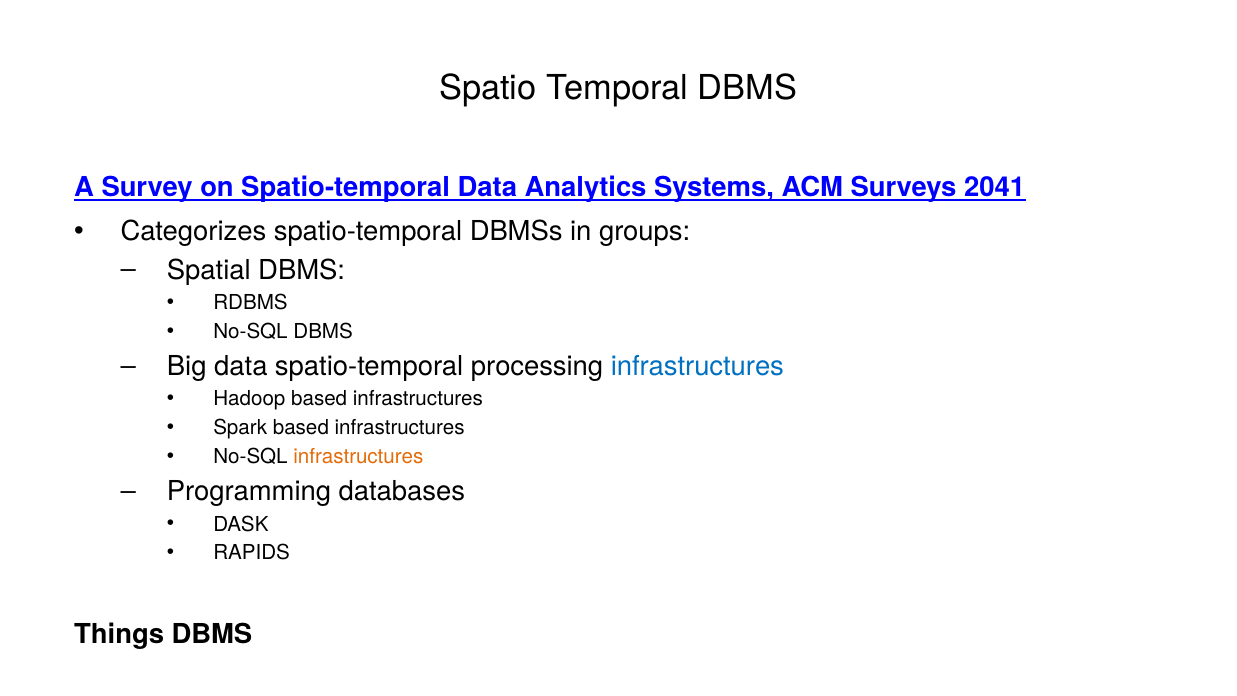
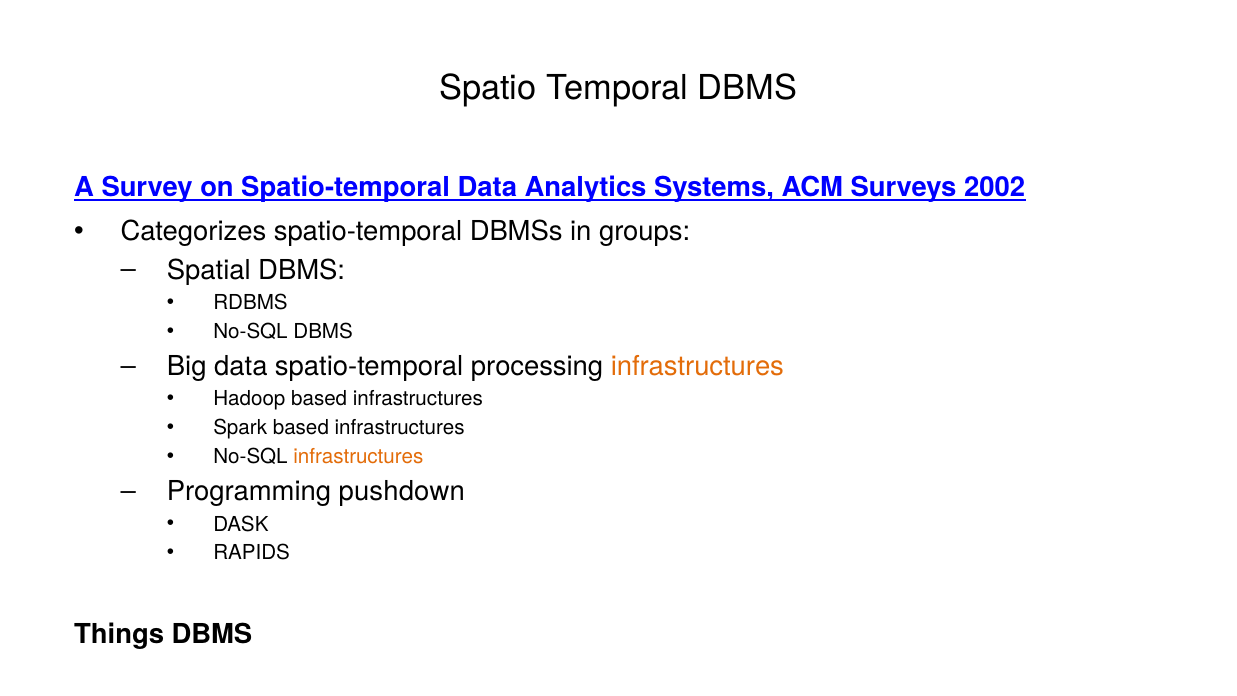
2041: 2041 -> 2002
infrastructures at (697, 367) colour: blue -> orange
databases: databases -> pushdown
